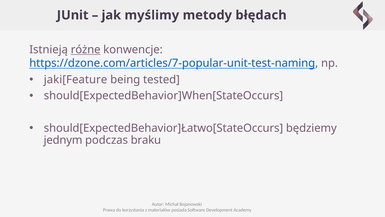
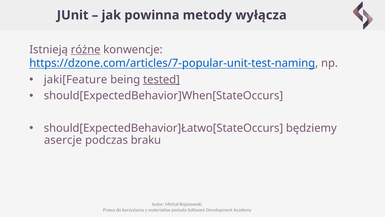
myślimy: myślimy -> powinna
błędach: błędach -> wyłącza
tested underline: none -> present
jednym: jednym -> asercje
